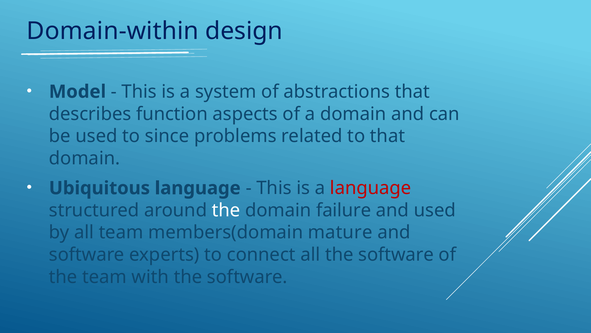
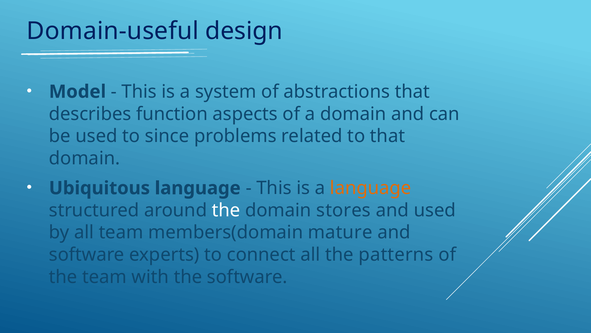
Domain-within: Domain-within -> Domain-useful
language at (371, 188) colour: red -> orange
failure: failure -> stores
all the software: software -> patterns
